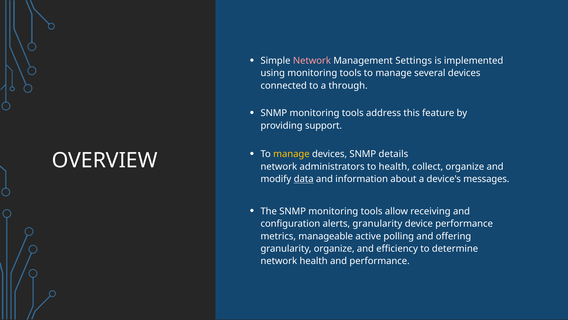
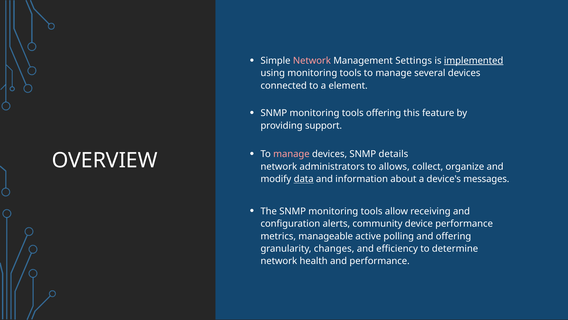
implemented underline: none -> present
through: through -> element
tools address: address -> offering
manage at (291, 154) colour: yellow -> pink
to health: health -> allows
alerts granularity: granularity -> community
granularity organize: organize -> changes
